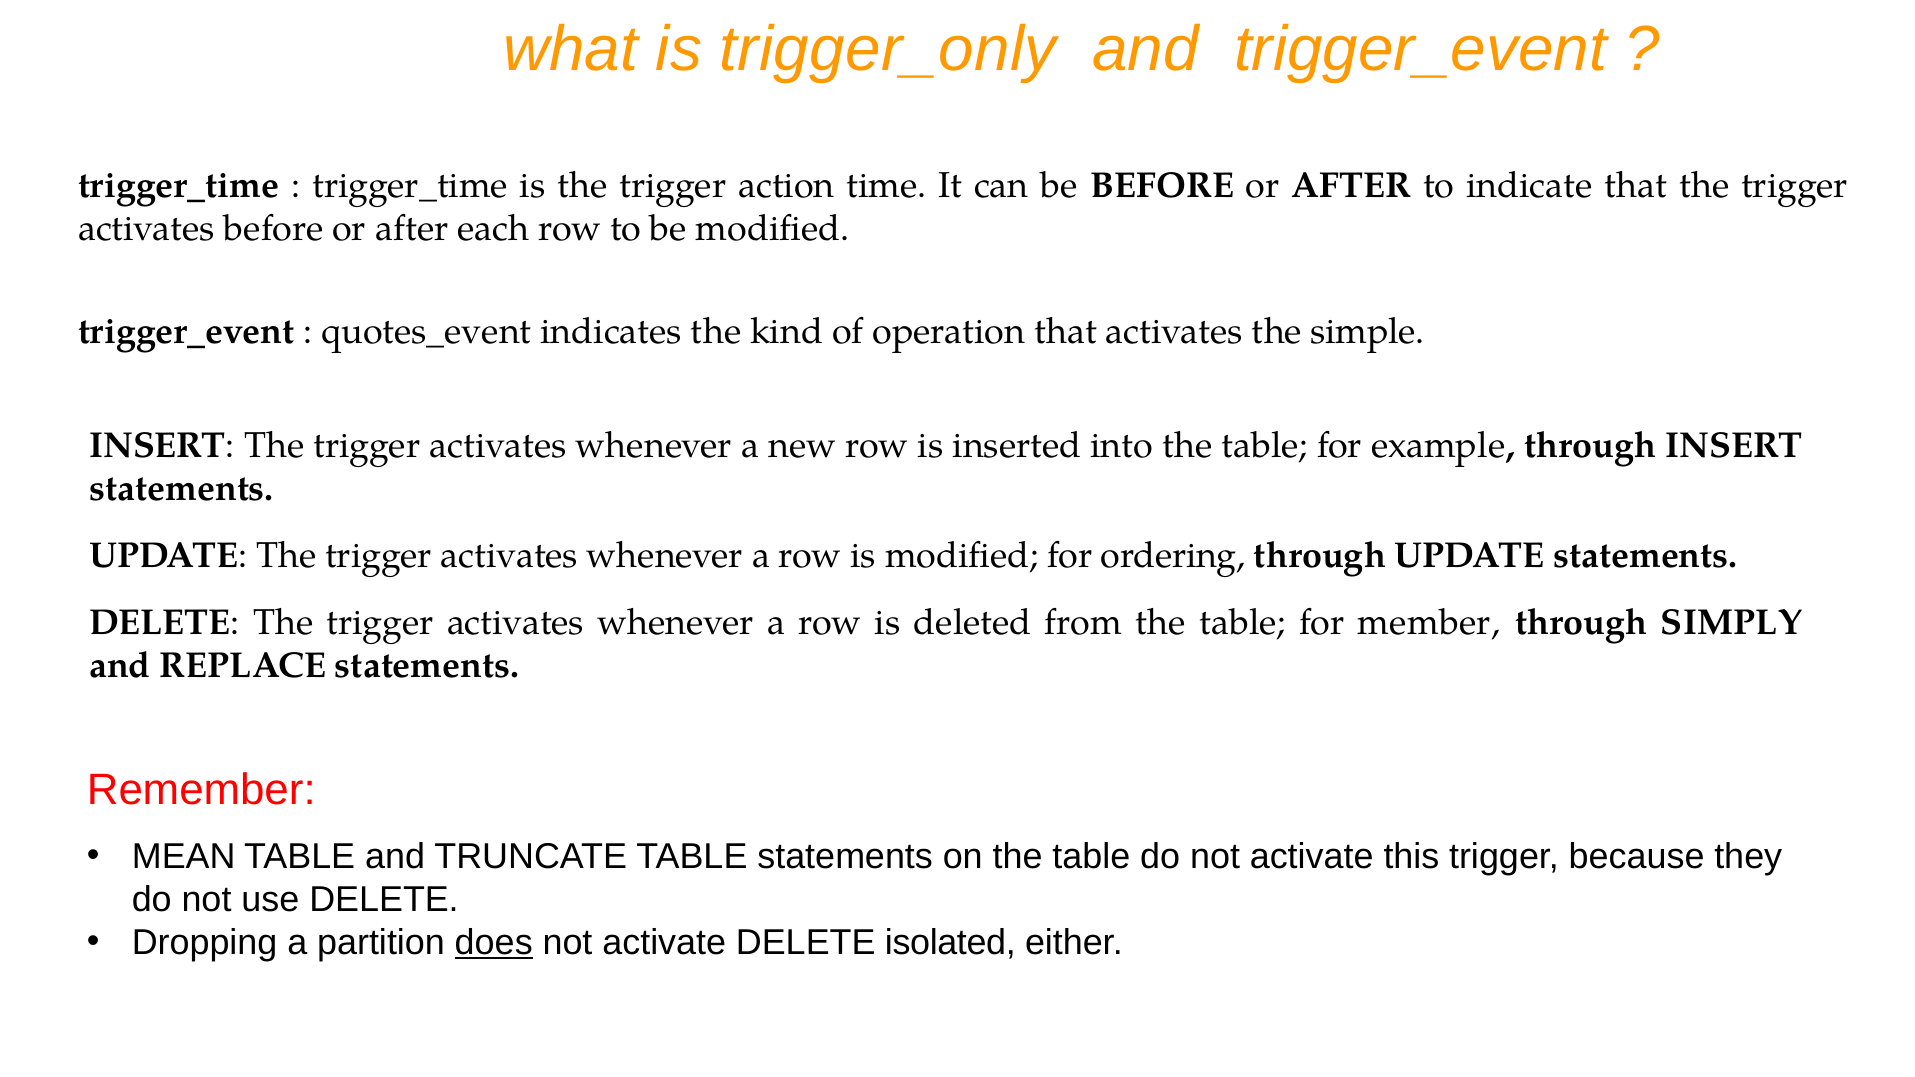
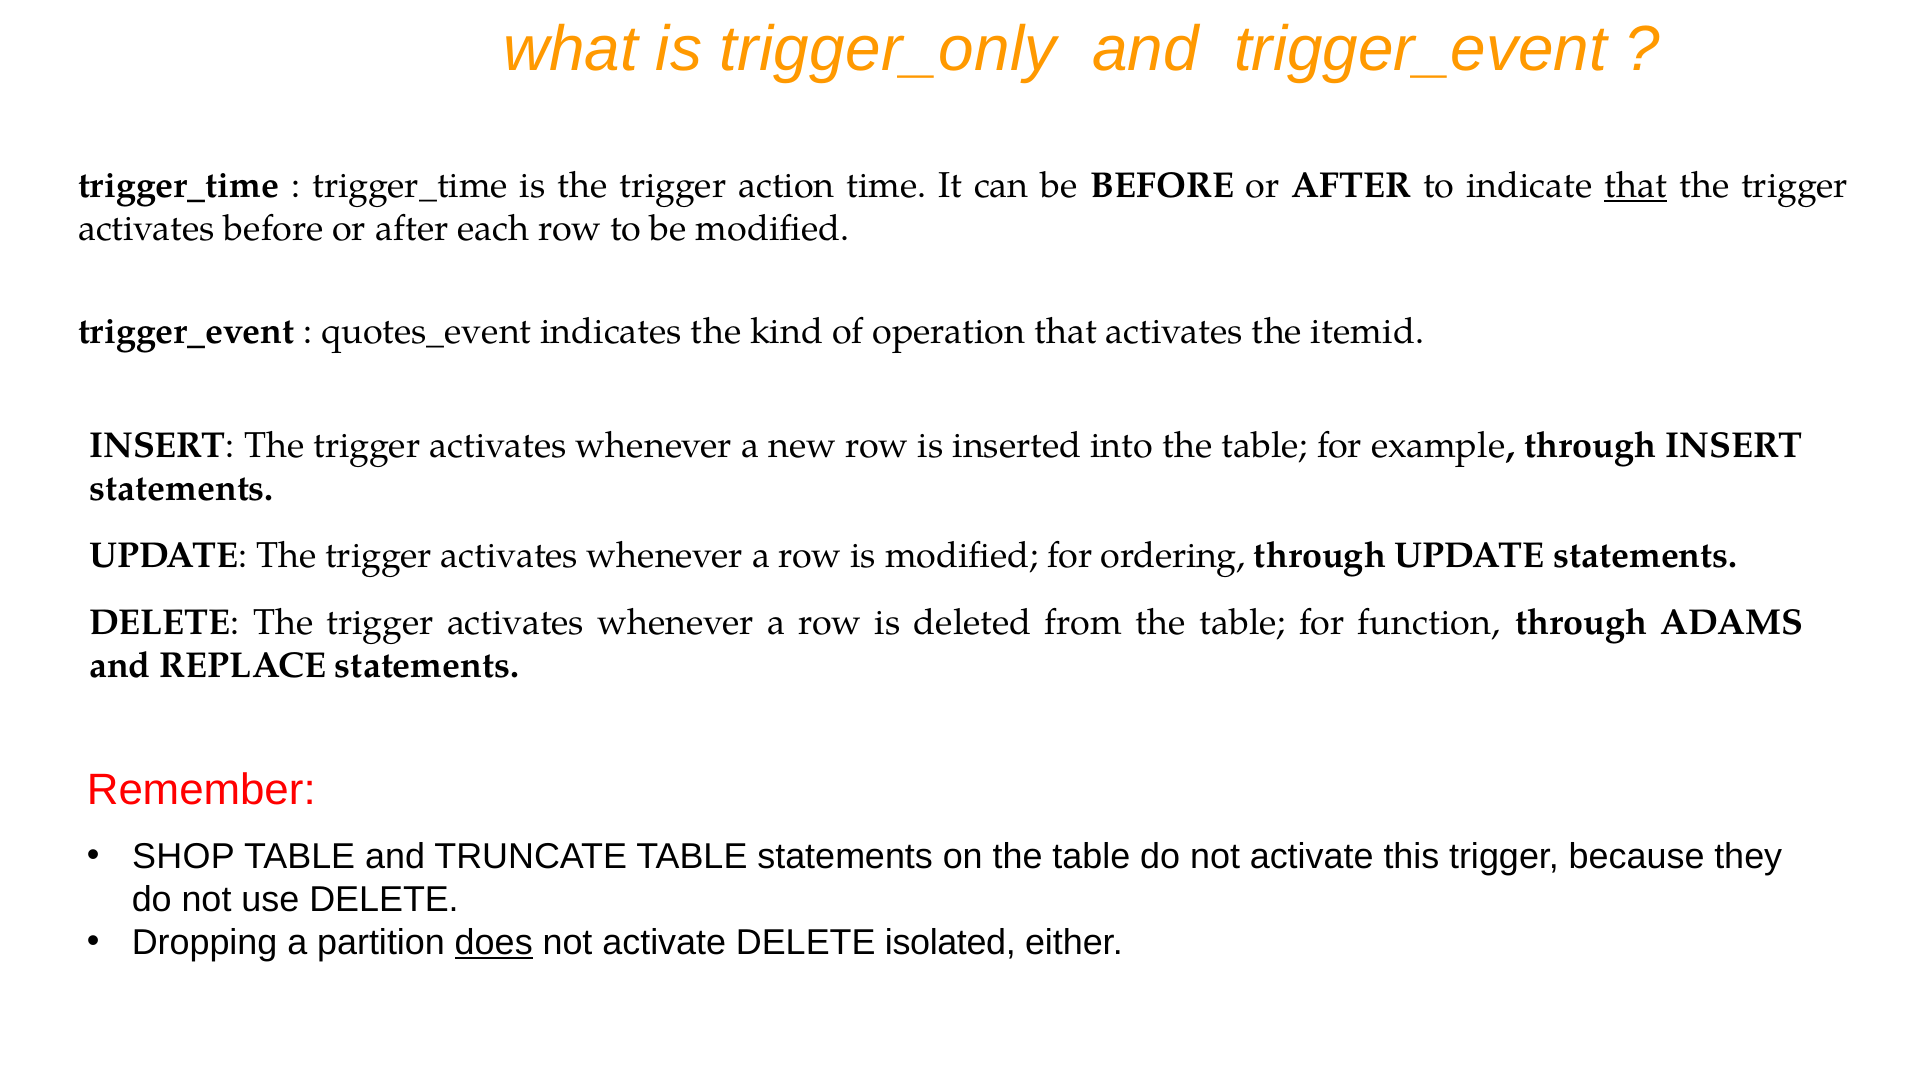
that at (1636, 185) underline: none -> present
simple: simple -> itemid
member: member -> function
SIMPLY: SIMPLY -> ADAMS
MEAN: MEAN -> SHOP
